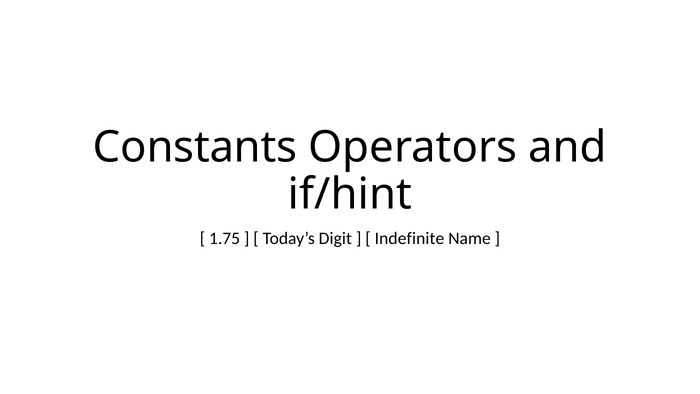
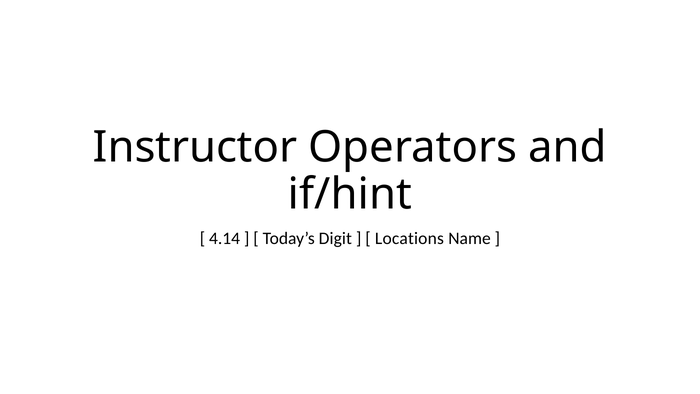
Constants: Constants -> Instructor
1.75: 1.75 -> 4.14
Indefinite: Indefinite -> Locations
